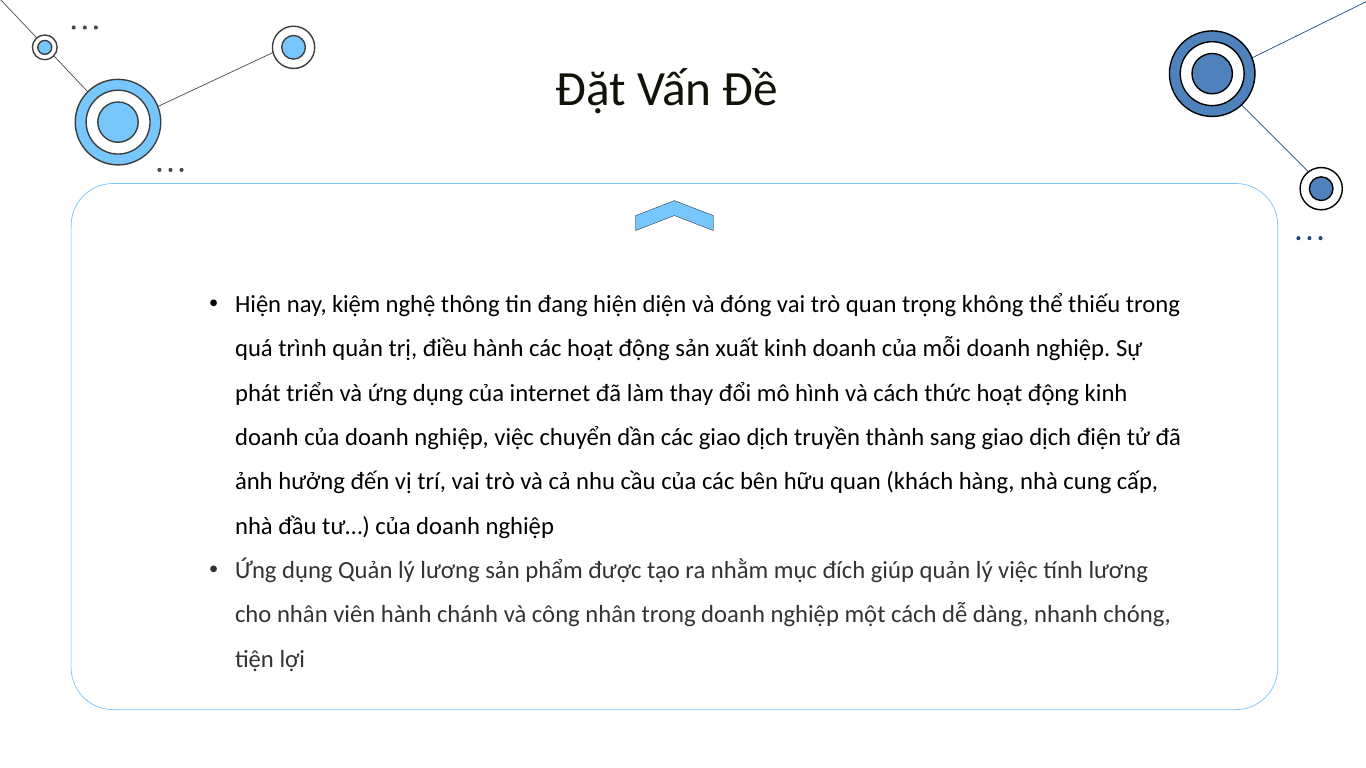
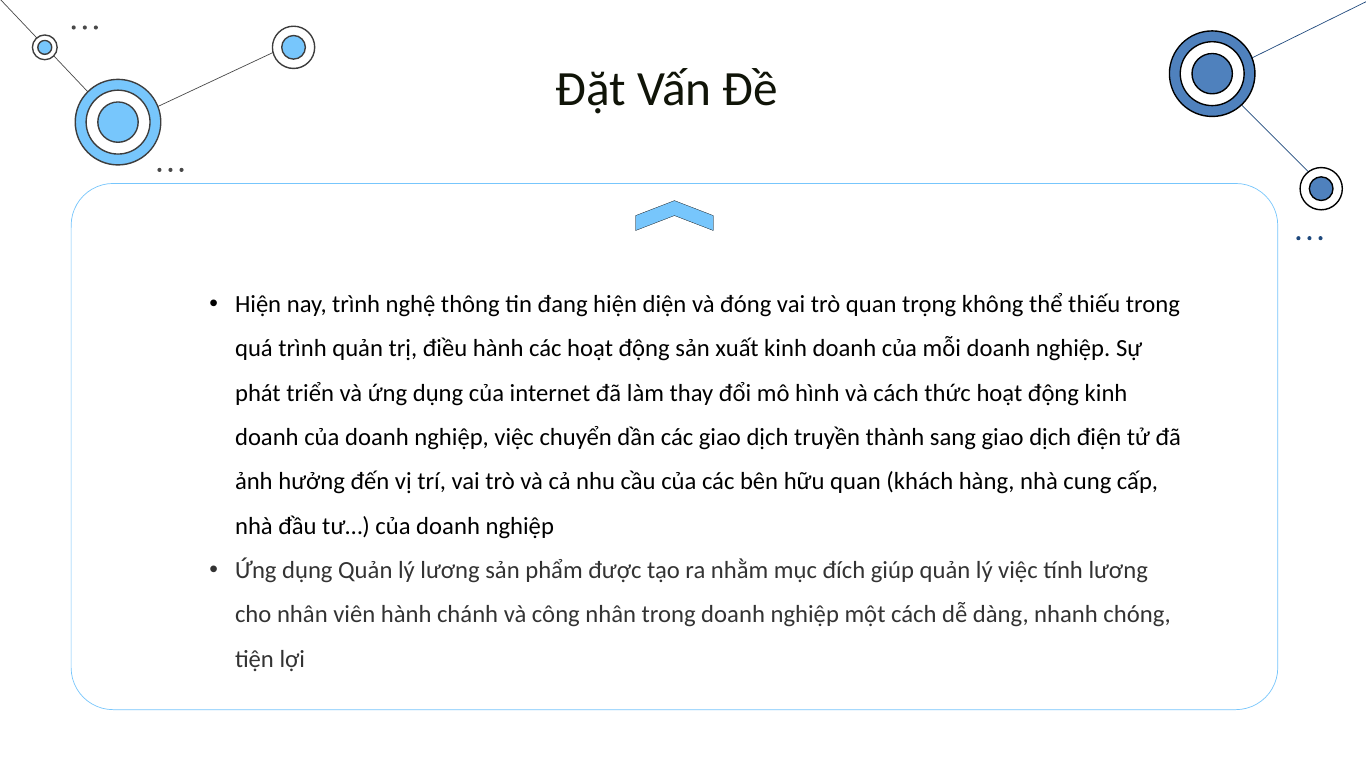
nay kiệm: kiệm -> trình
